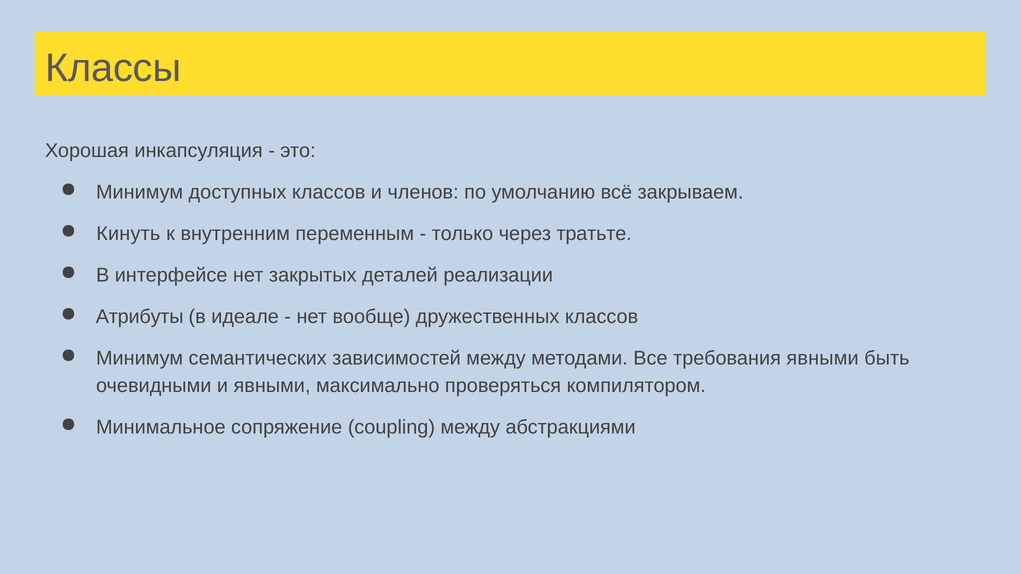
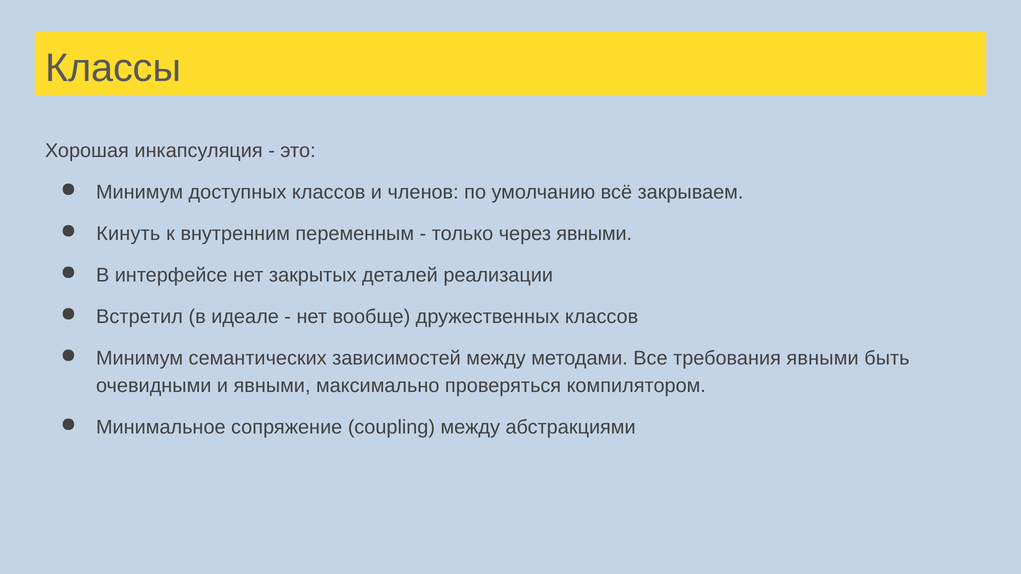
через тратьте: тратьте -> явными
Атрибуты: Атрибуты -> Встретил
